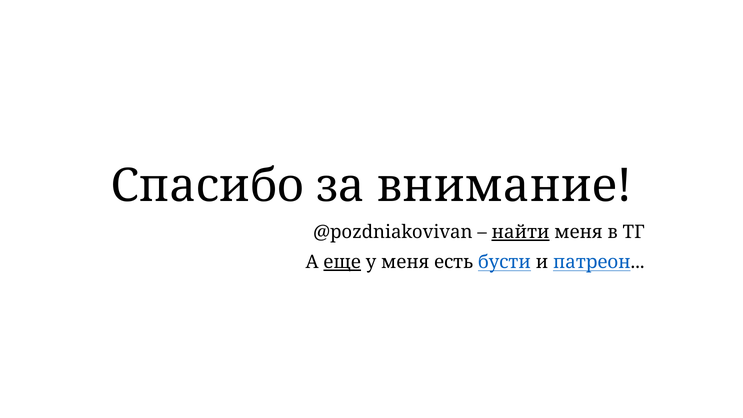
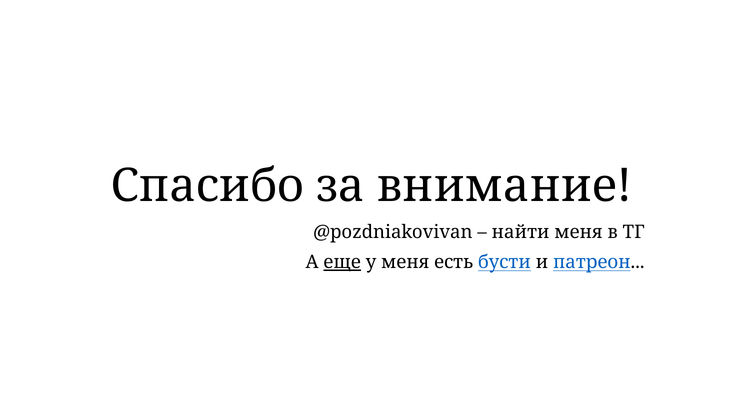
найти underline: present -> none
